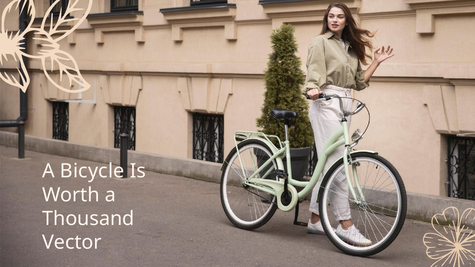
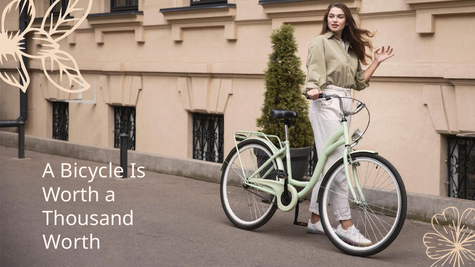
Vector at (72, 242): Vector -> Worth
